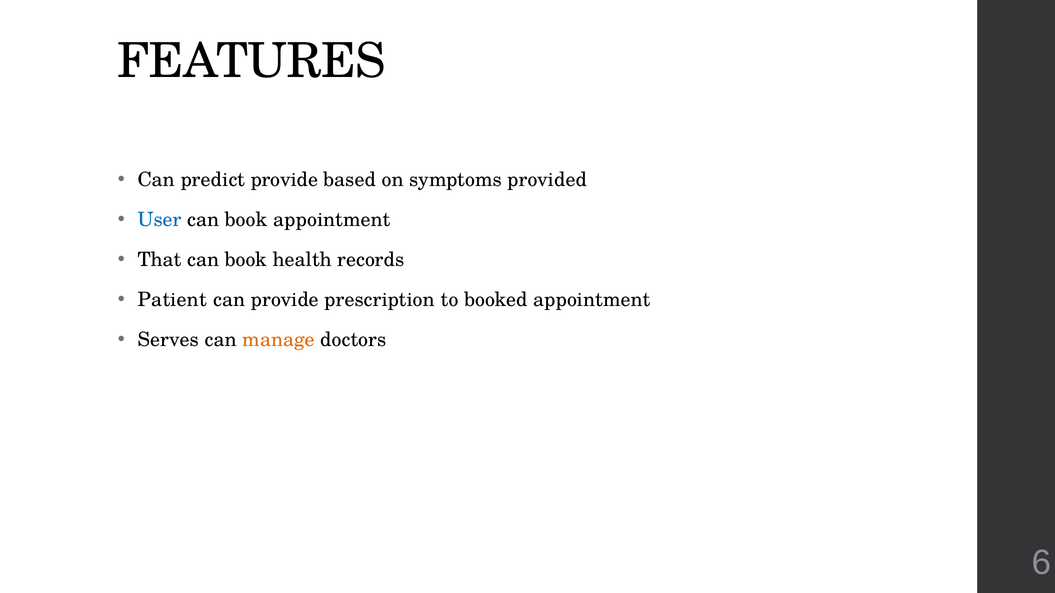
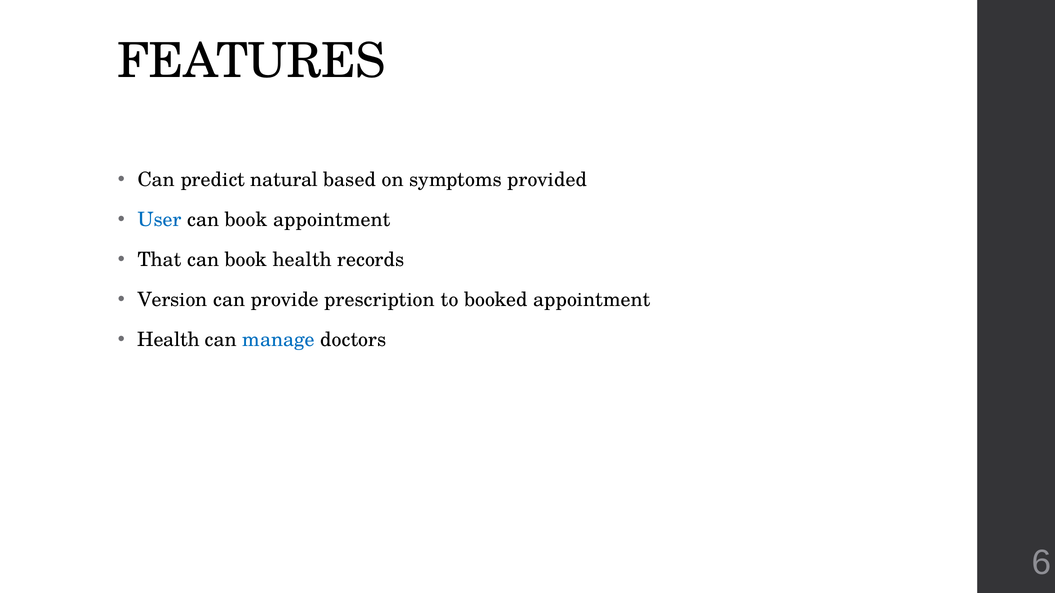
predict provide: provide -> natural
Patient: Patient -> Version
Serves at (168, 340): Serves -> Health
manage colour: orange -> blue
